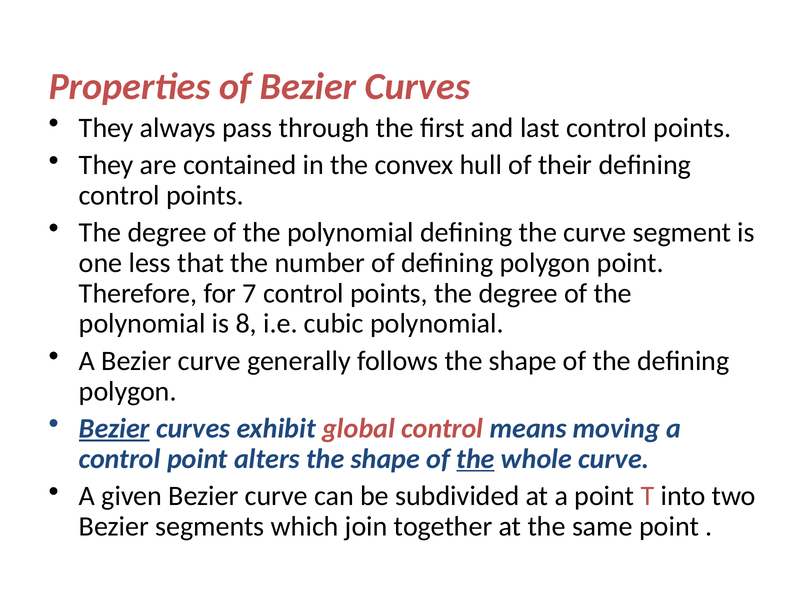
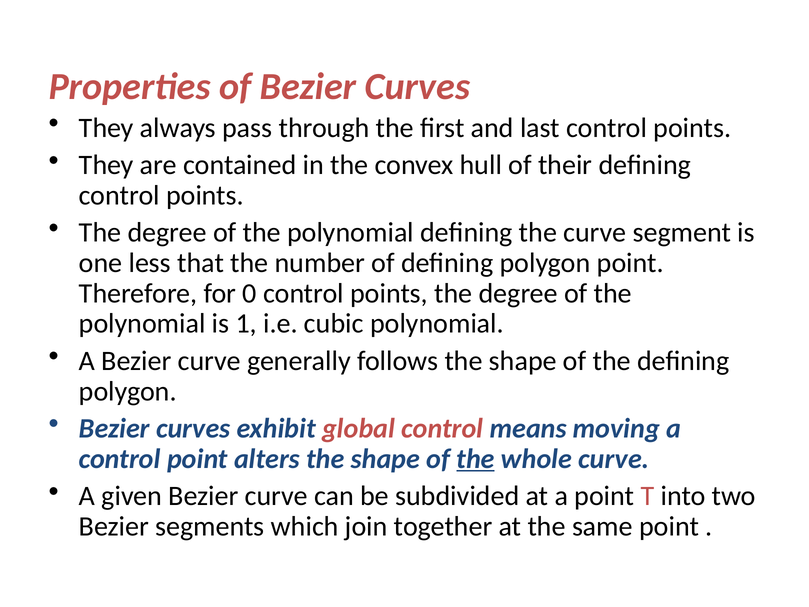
7: 7 -> 0
8: 8 -> 1
Bezier at (114, 428) underline: present -> none
